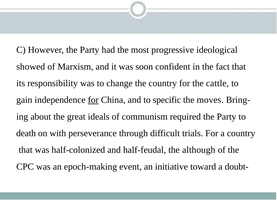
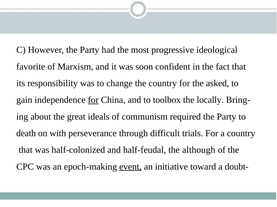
showed: showed -> favorite
cattle: cattle -> asked
specific: specific -> toolbox
moves: moves -> locally
event underline: none -> present
